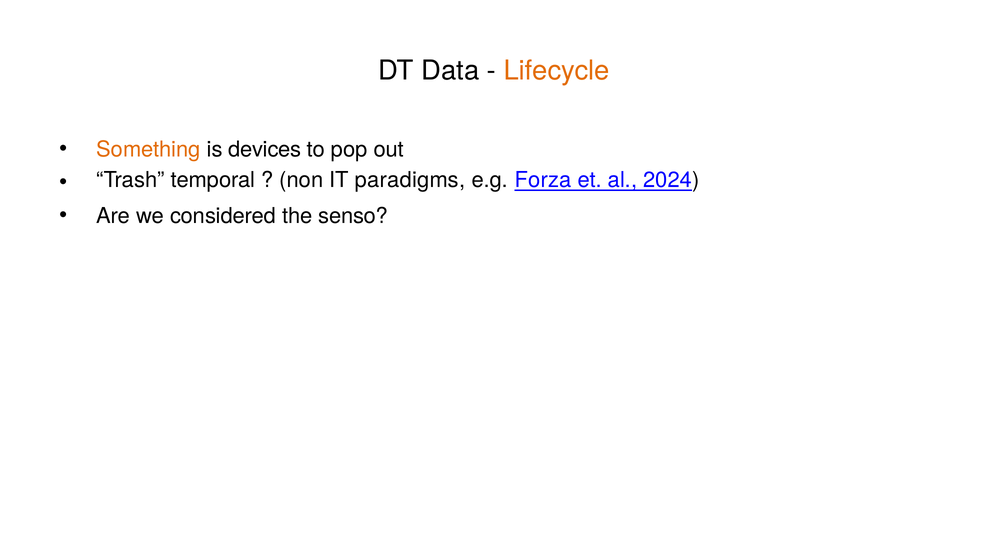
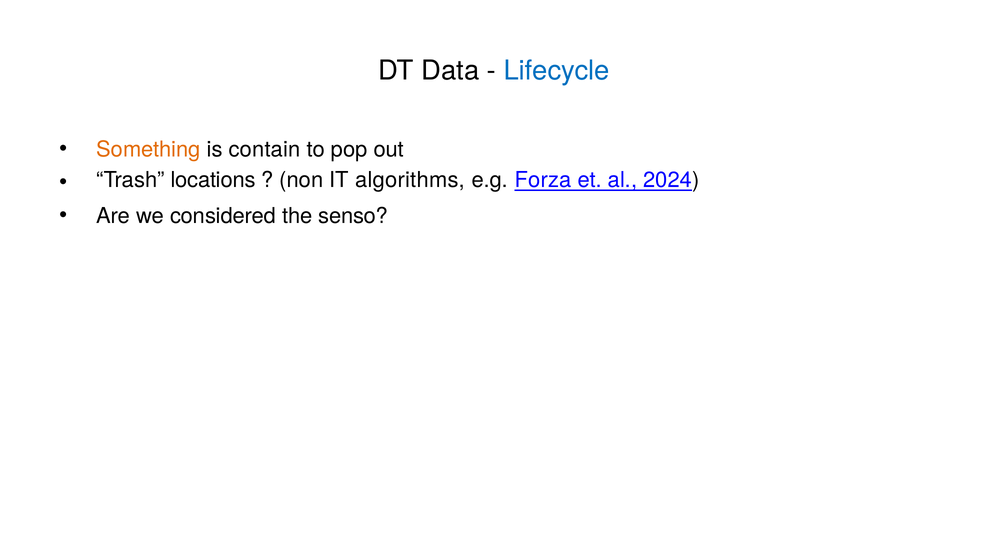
Lifecycle colour: orange -> blue
devices: devices -> contain
temporal: temporal -> locations
paradigms: paradigms -> algorithms
